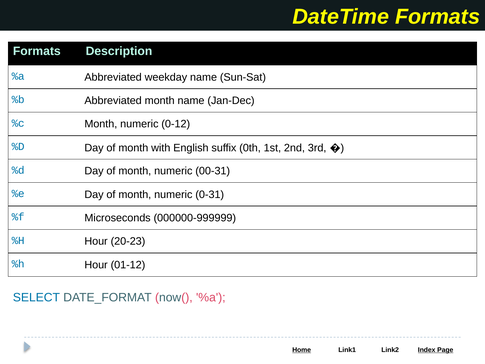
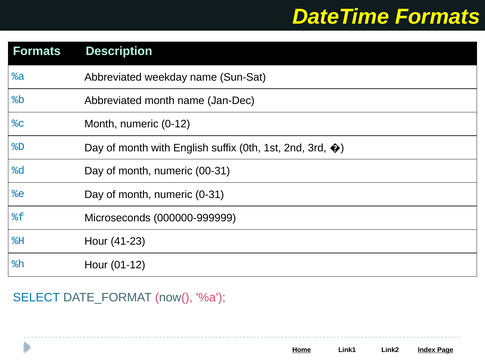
20-23: 20-23 -> 41-23
